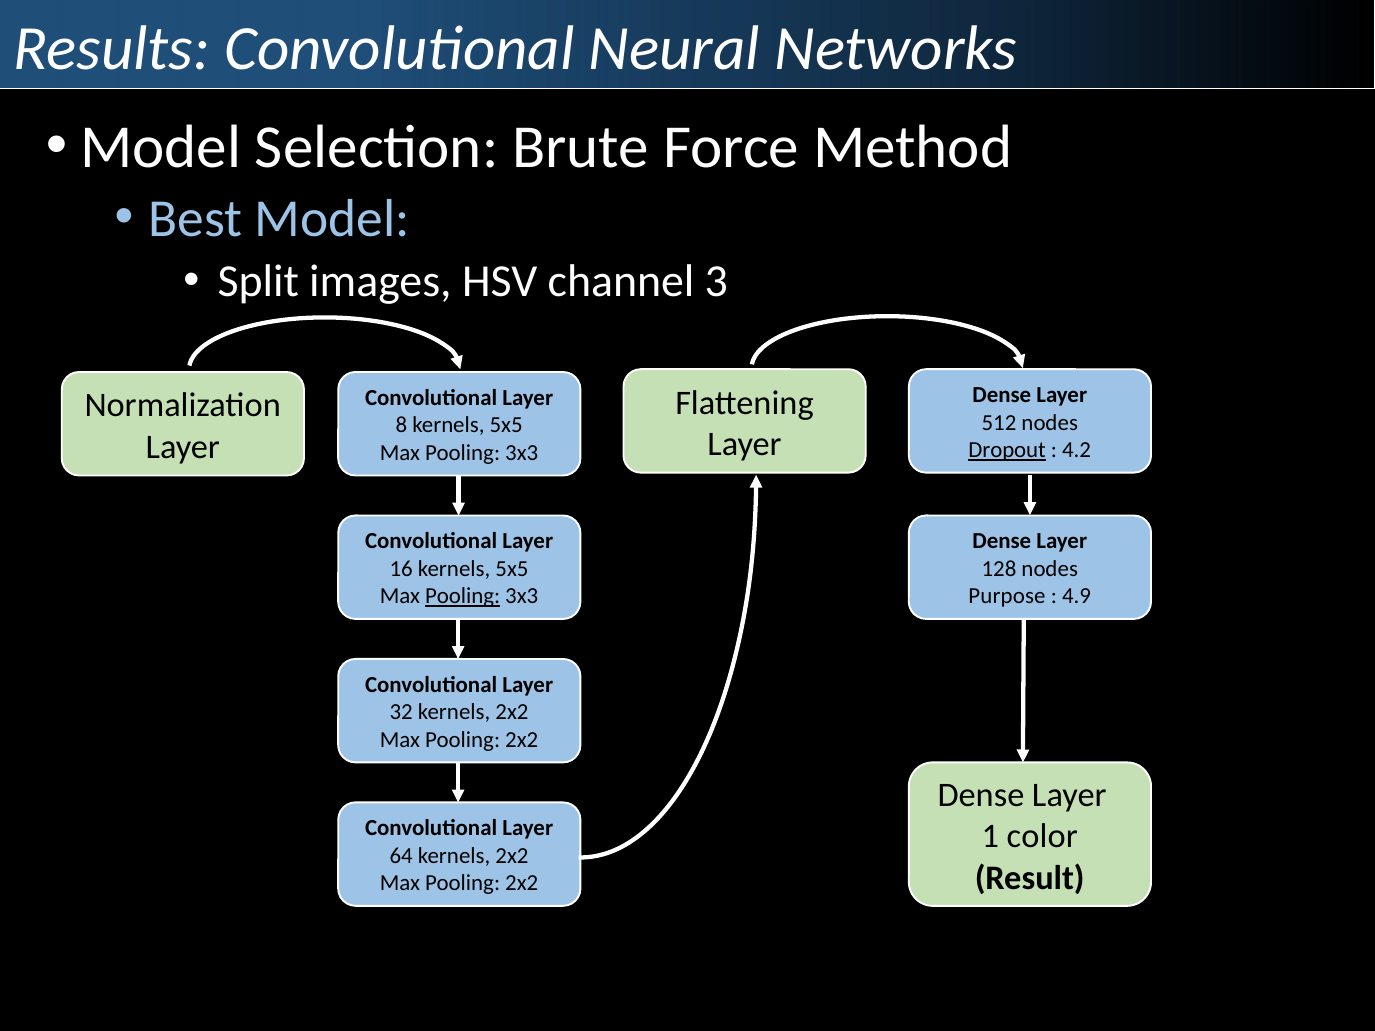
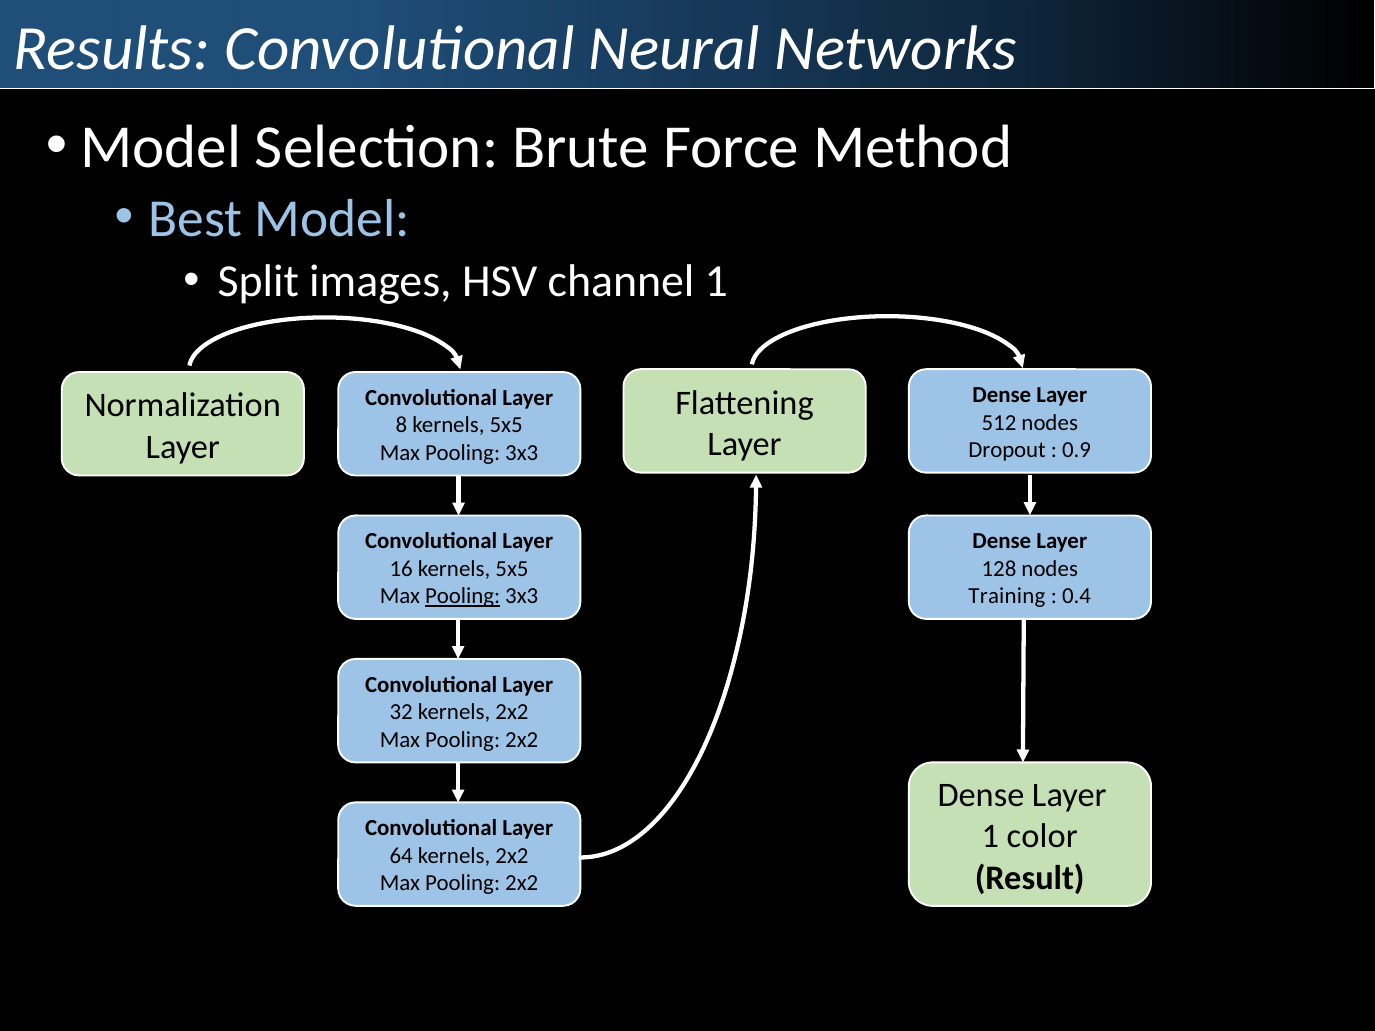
channel 3: 3 -> 1
Dropout underline: present -> none
4.2: 4.2 -> 0.9
Purpose: Purpose -> Training
4.9: 4.9 -> 0.4
